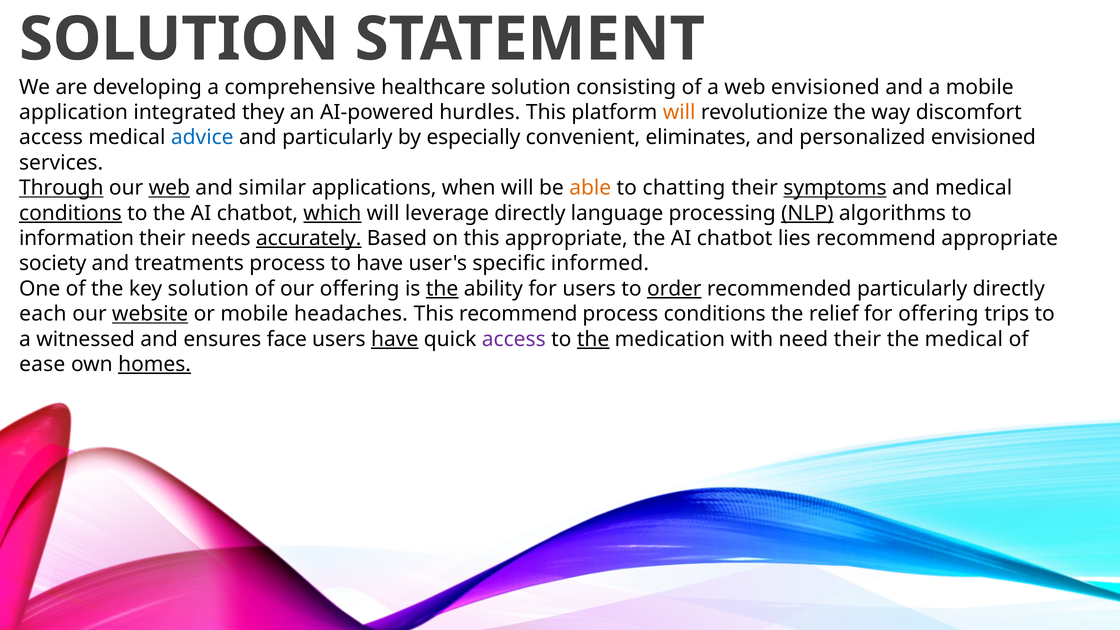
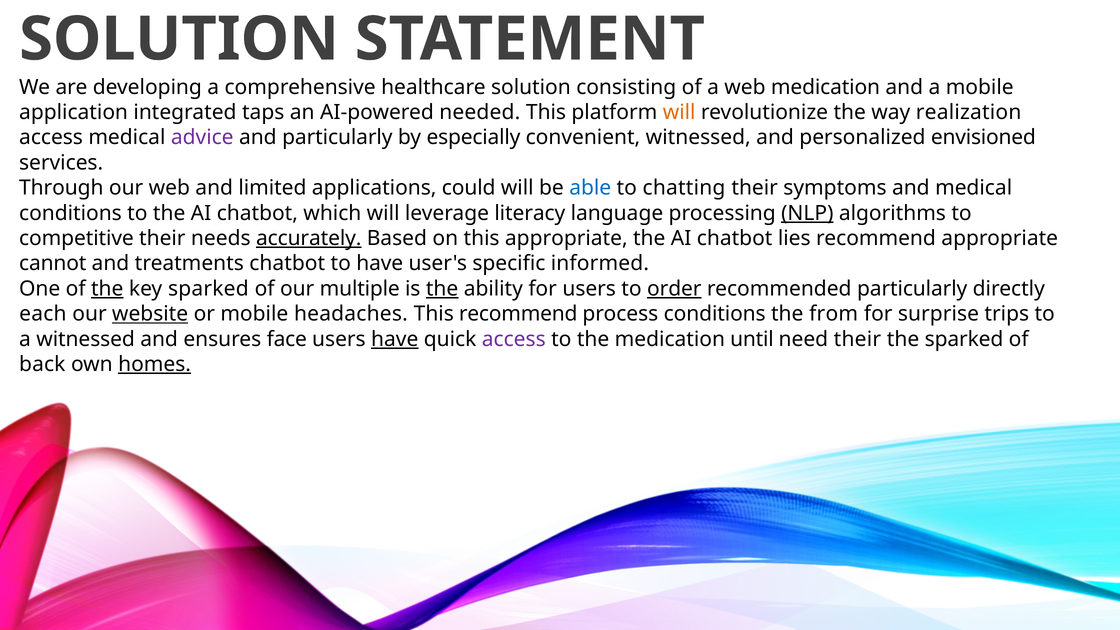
web envisioned: envisioned -> medication
they: they -> taps
hurdles: hurdles -> needed
discomfort: discomfort -> realization
advice colour: blue -> purple
convenient eliminates: eliminates -> witnessed
Through underline: present -> none
web at (169, 188) underline: present -> none
similar: similar -> limited
when: when -> could
able colour: orange -> blue
symptoms underline: present -> none
conditions at (70, 213) underline: present -> none
which underline: present -> none
leverage directly: directly -> literacy
information: information -> competitive
society: society -> cannot
treatments process: process -> chatbot
the at (107, 289) underline: none -> present
key solution: solution -> sparked
our offering: offering -> multiple
relief: relief -> from
for offering: offering -> surprise
the at (593, 339) underline: present -> none
with: with -> until
the medical: medical -> sparked
ease: ease -> back
